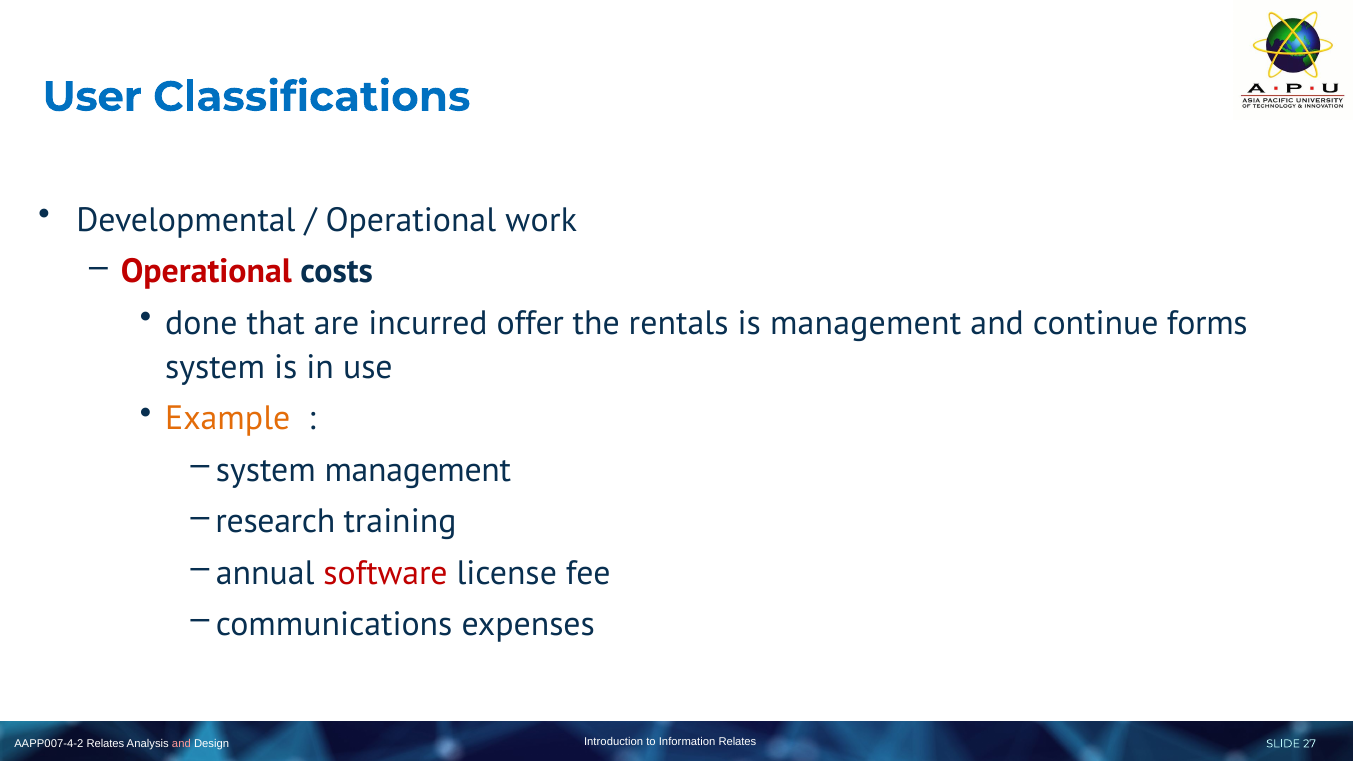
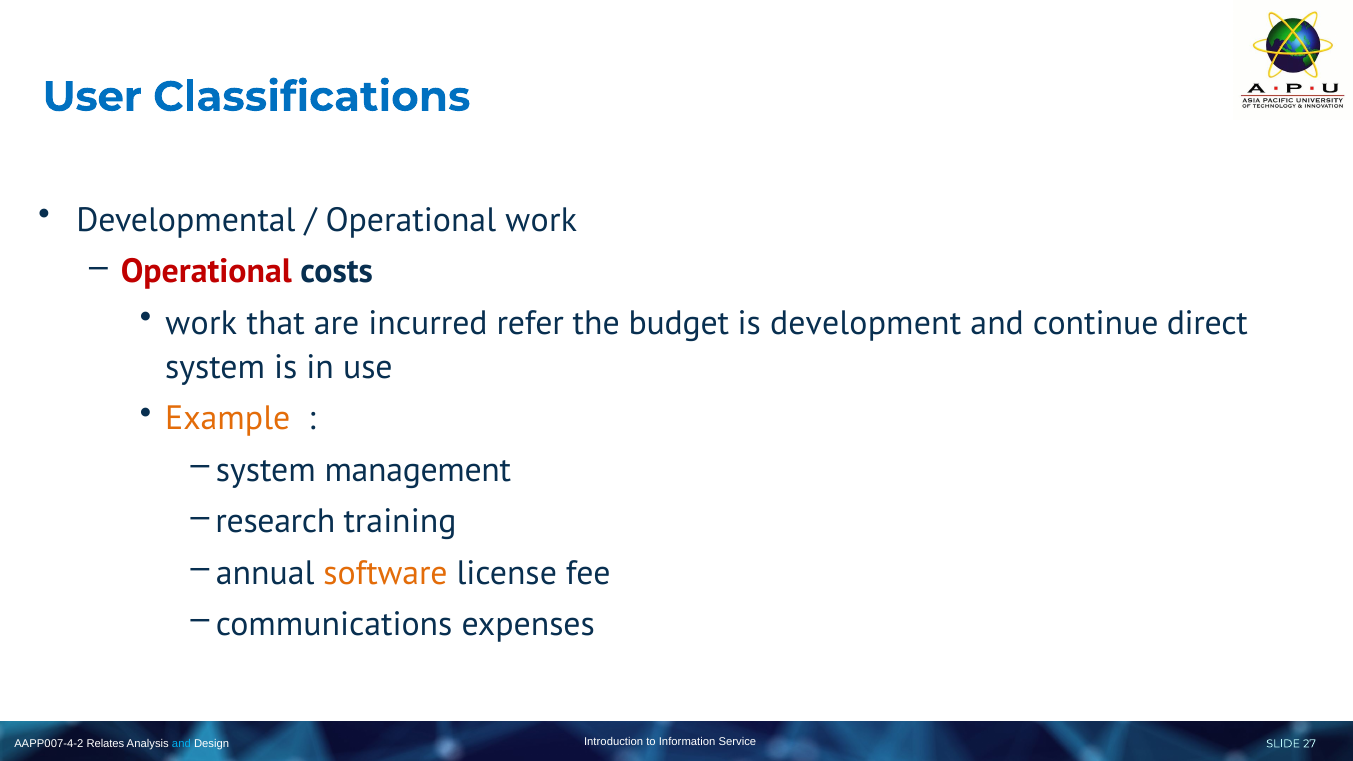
done at (201, 323): done -> work
offer: offer -> refer
rentals: rentals -> budget
is management: management -> development
forms: forms -> direct
software colour: red -> orange
and at (181, 744) colour: pink -> light blue
Relates at (737, 742): Relates -> Service
